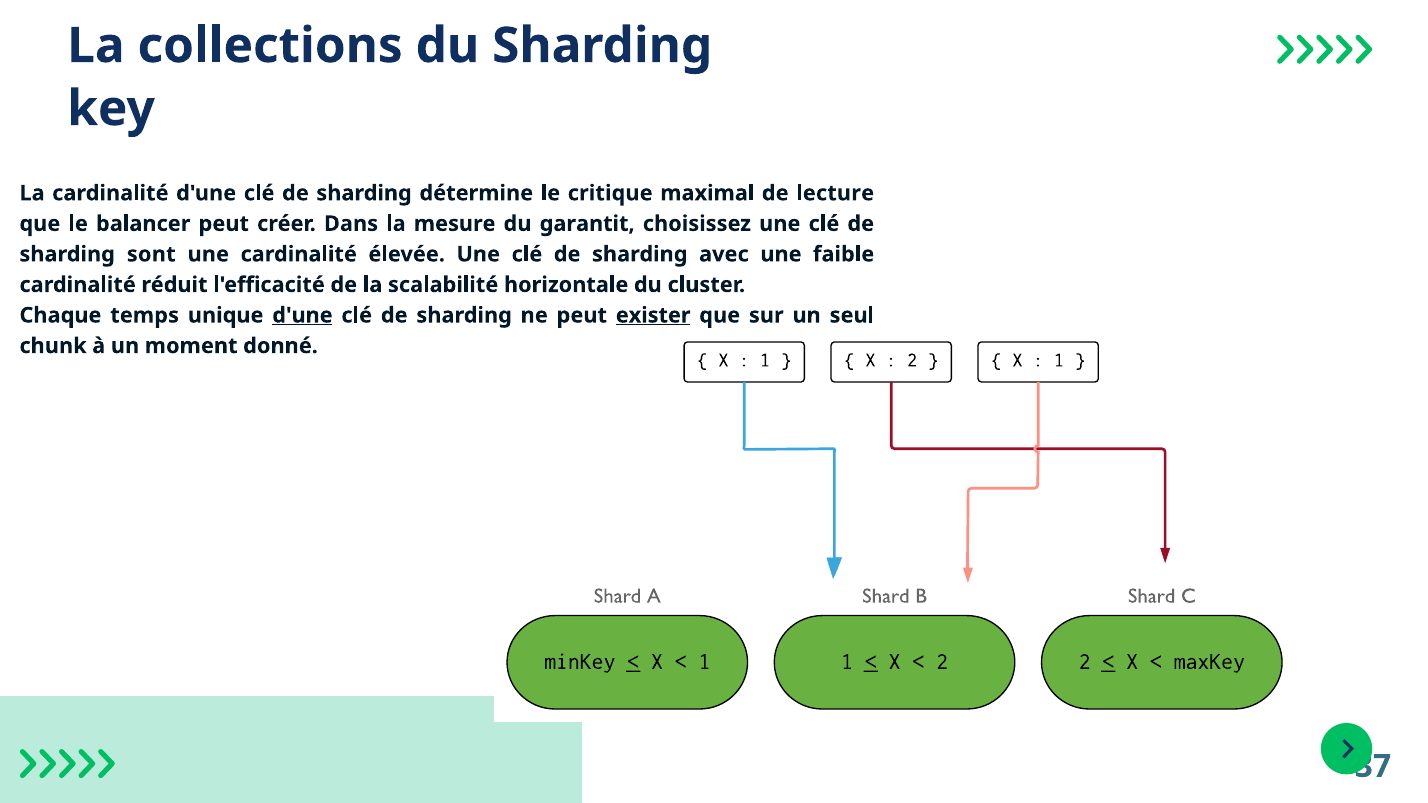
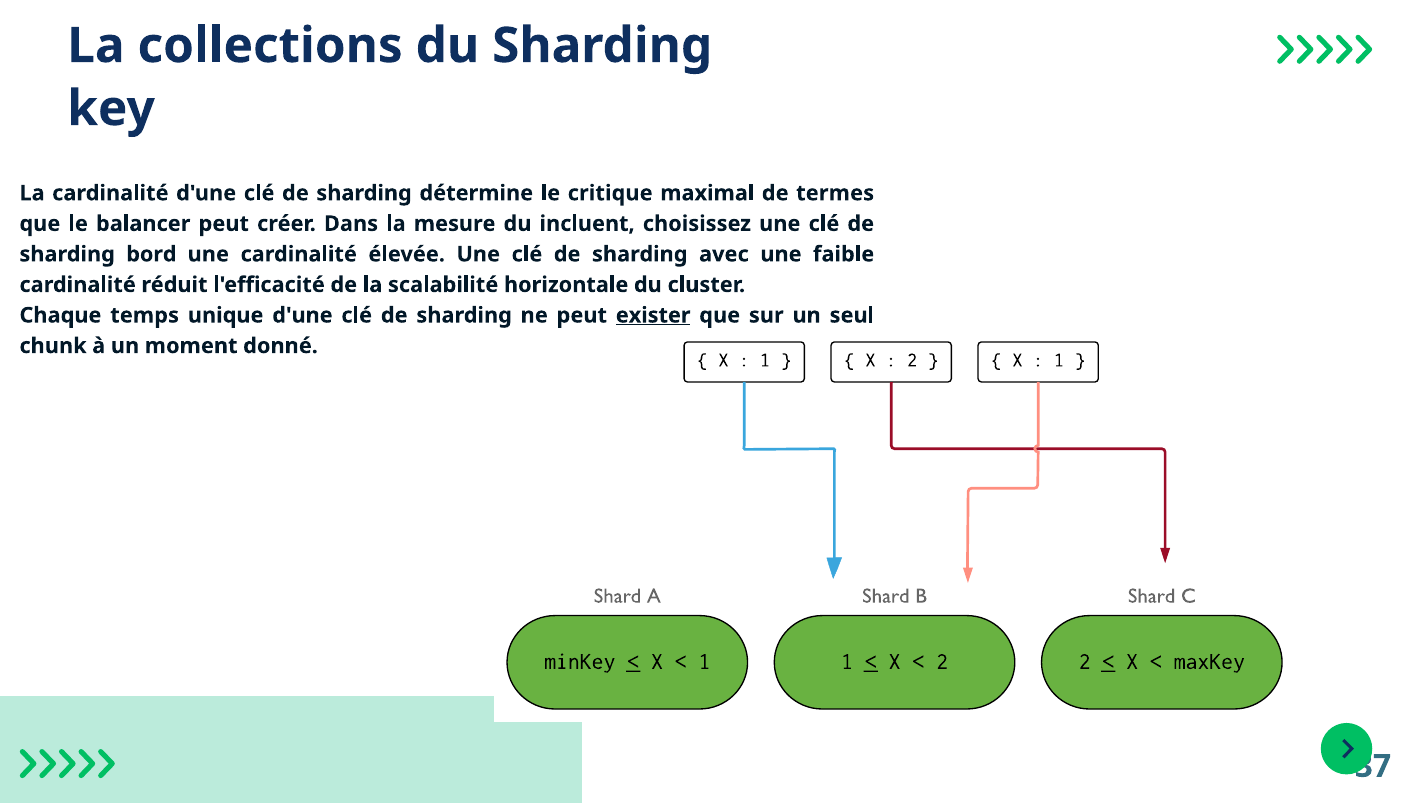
lecture: lecture -> termes
garantit: garantit -> incluent
sont: sont -> bord
d'une at (302, 315) underline: present -> none
